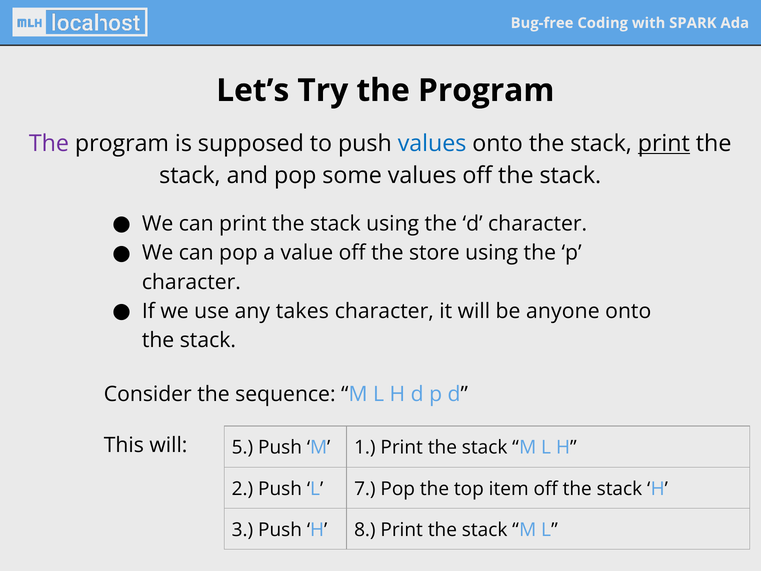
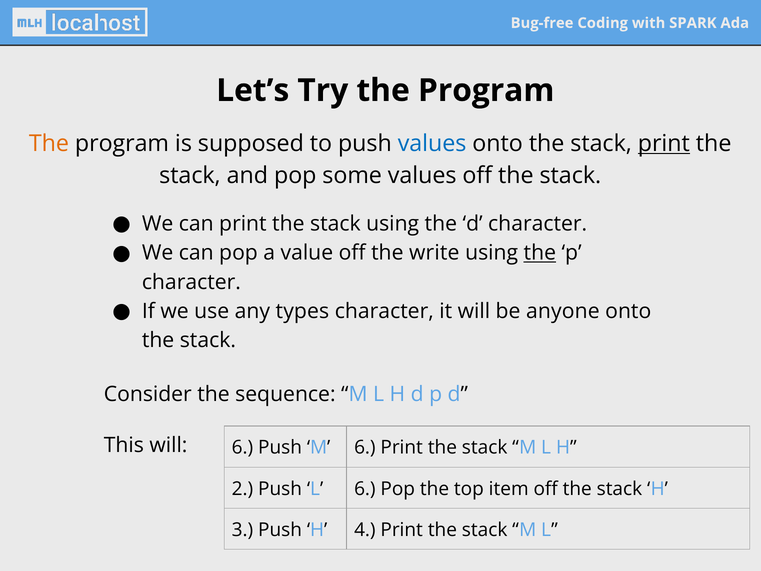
The at (49, 143) colour: purple -> orange
store: store -> write
the at (540, 253) underline: none -> present
takes: takes -> types
will 5: 5 -> 6
M 1: 1 -> 6
L 7: 7 -> 6
8: 8 -> 4
